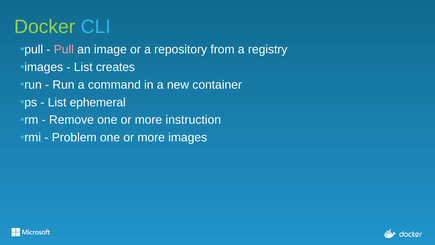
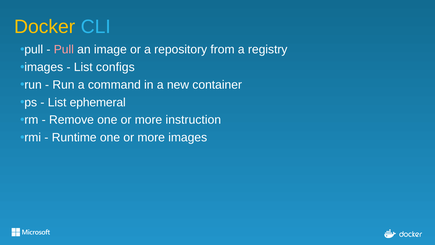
Docker colour: light green -> yellow
creates: creates -> configs
Problem: Problem -> Runtime
